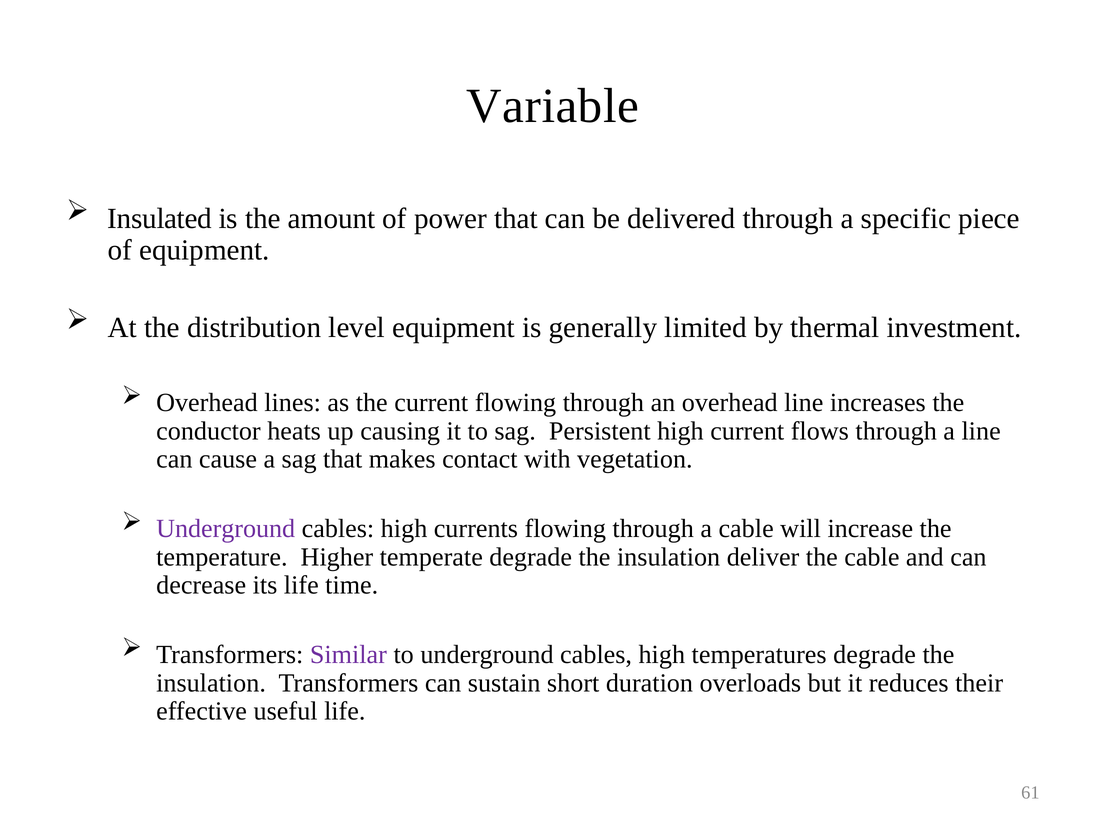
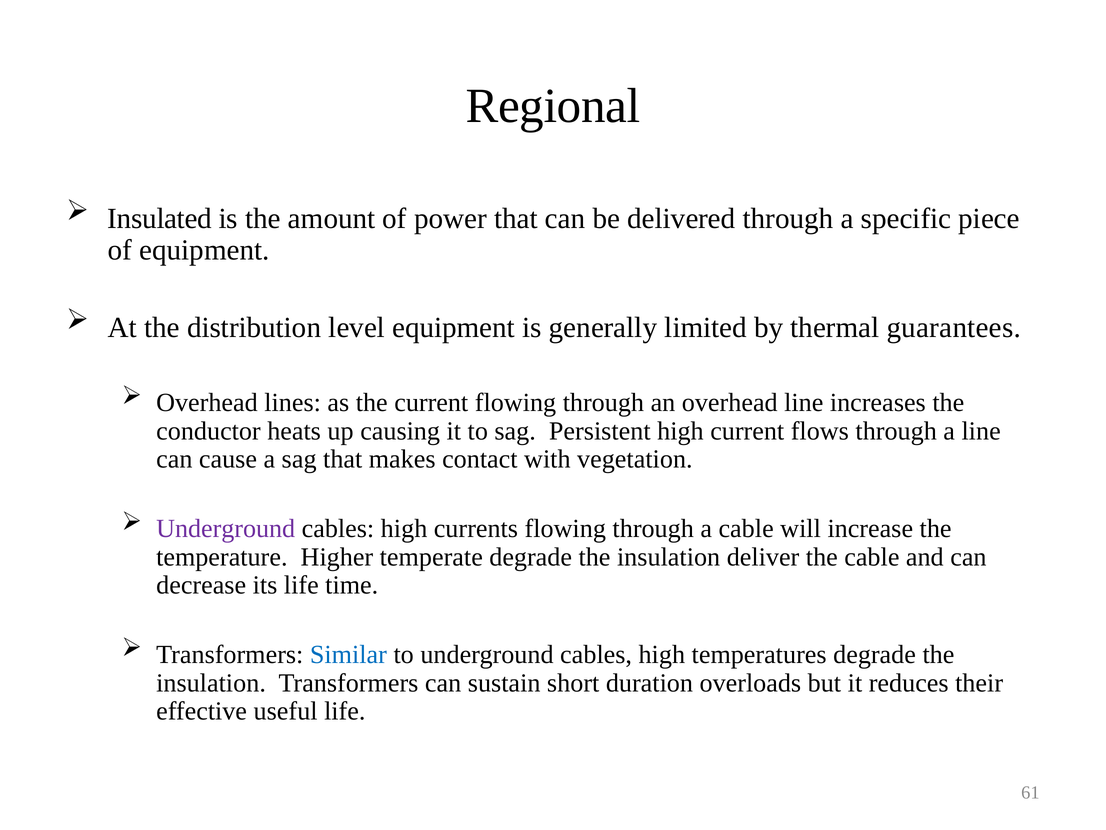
Variable: Variable -> Regional
investment: investment -> guarantees
Similar colour: purple -> blue
